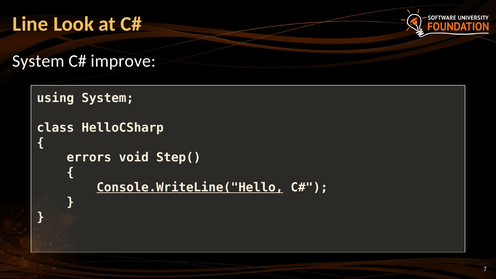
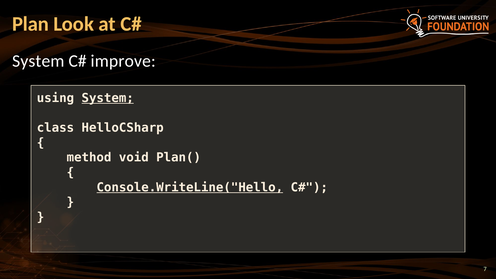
Line: Line -> Plan
System at (108, 98) underline: none -> present
errors: errors -> method
Step(: Step( -> Plan(
